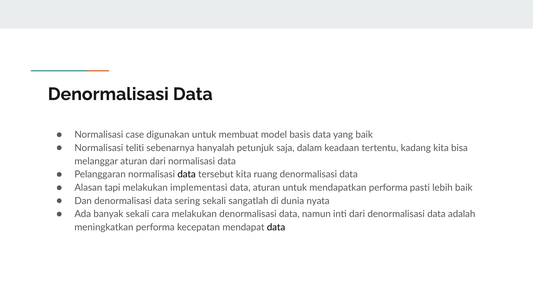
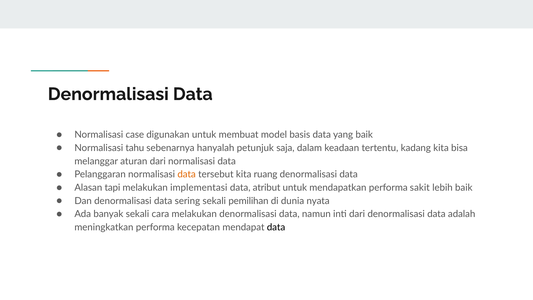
teliti: teliti -> tahu
data at (187, 174) colour: black -> orange
data aturan: aturan -> atribut
pasti: pasti -> sakit
sangatlah: sangatlah -> pemilihan
